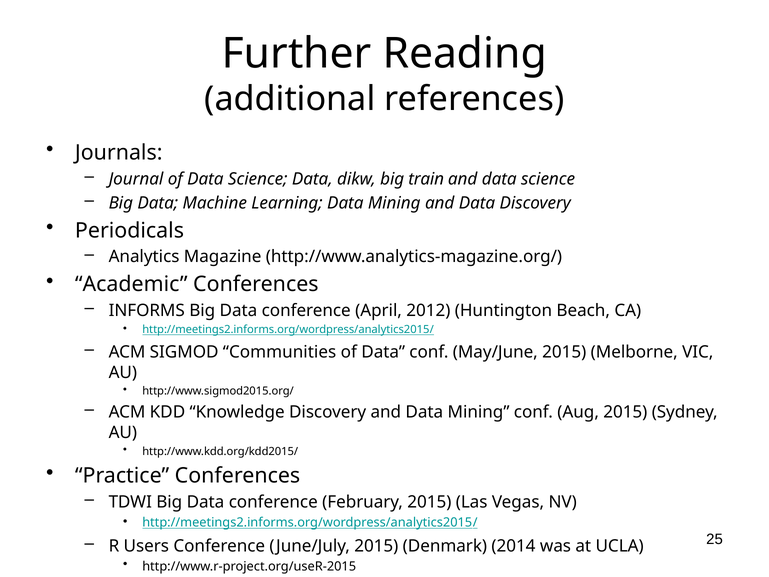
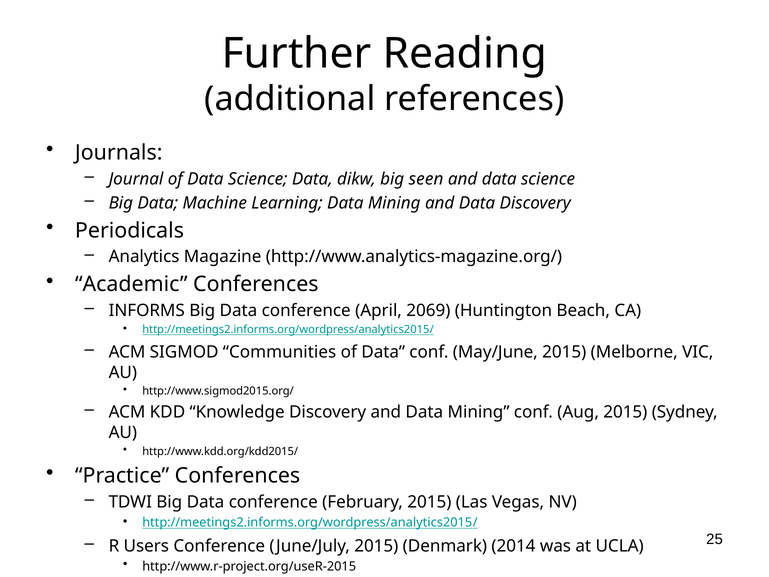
train: train -> seen
2012: 2012 -> 2069
